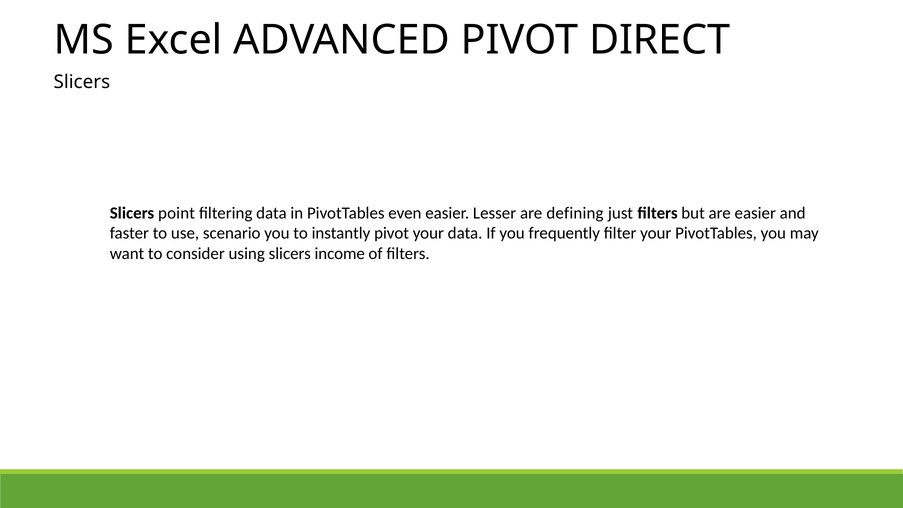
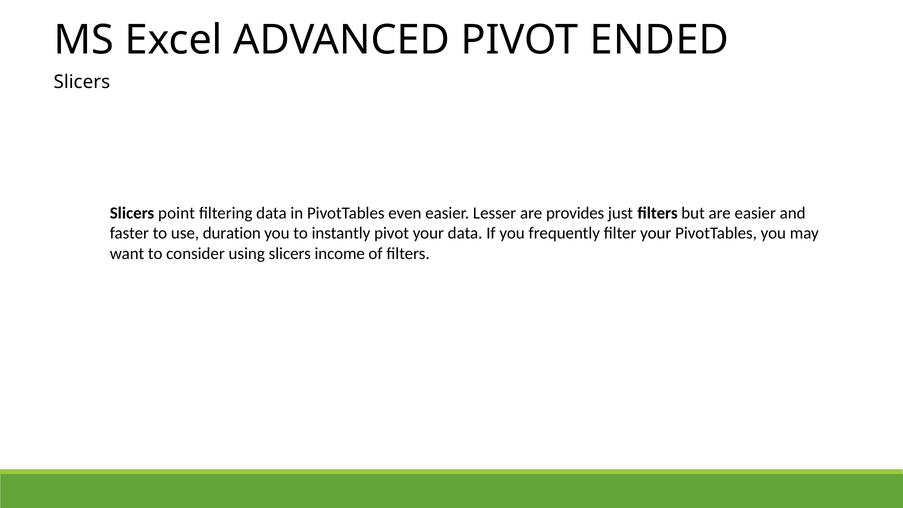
DIRECT: DIRECT -> ENDED
defining: defining -> provides
scenario: scenario -> duration
